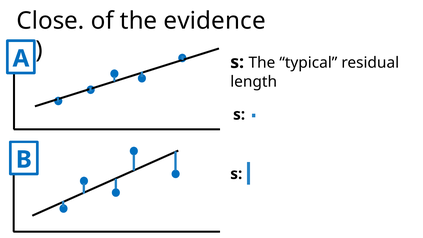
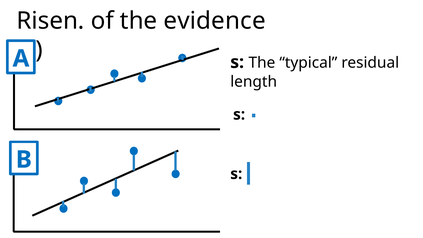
Close: Close -> Risen
